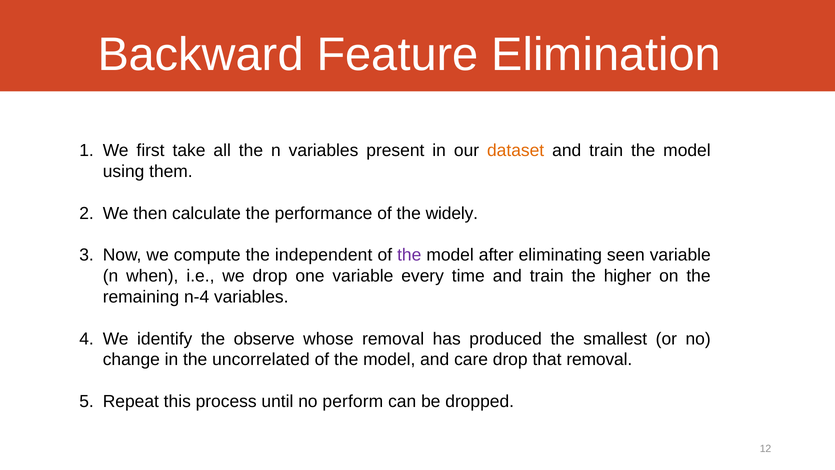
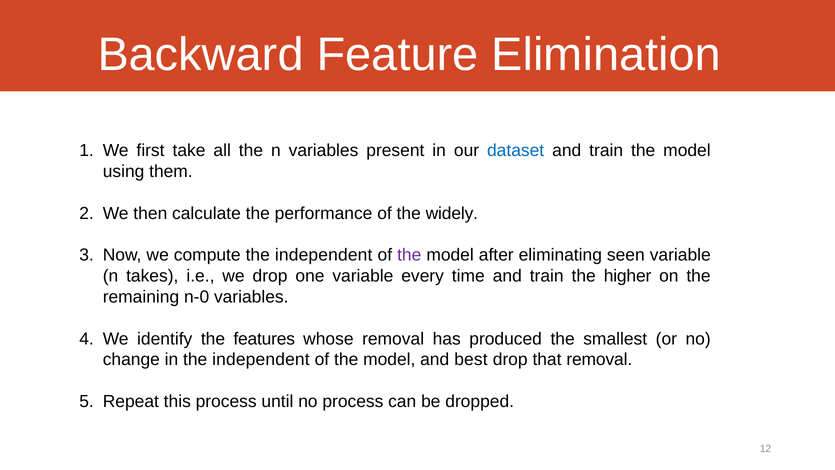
dataset colour: orange -> blue
when: when -> takes
n-4: n-4 -> n-0
observe: observe -> features
in the uncorrelated: uncorrelated -> independent
care: care -> best
no perform: perform -> process
